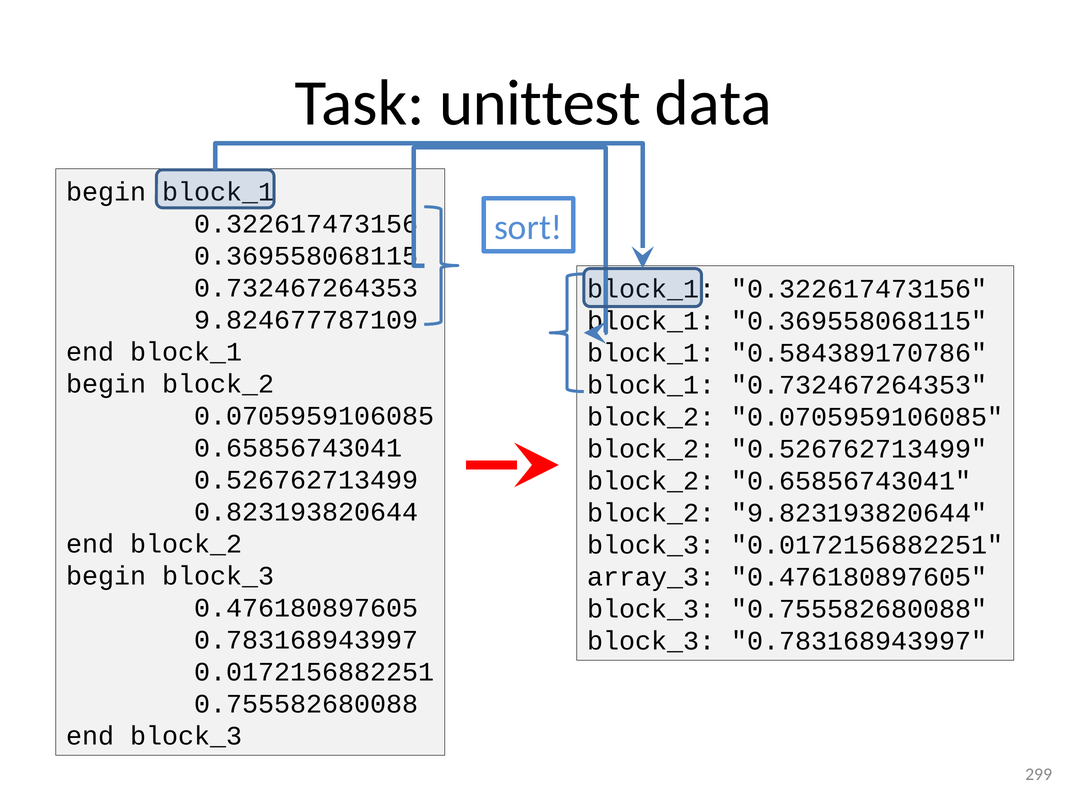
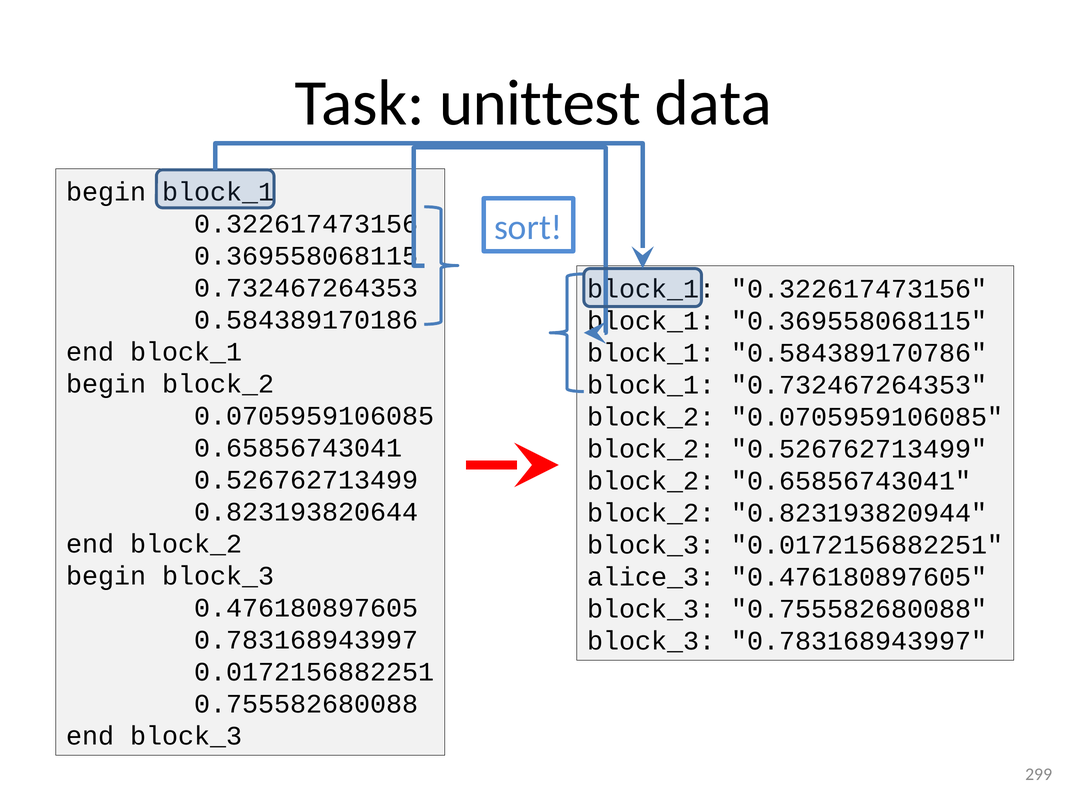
9.824677787109: 9.824677787109 -> 0.584389170186
9.823193820644: 9.823193820644 -> 0.823193820944
array_3: array_3 -> alice_3
